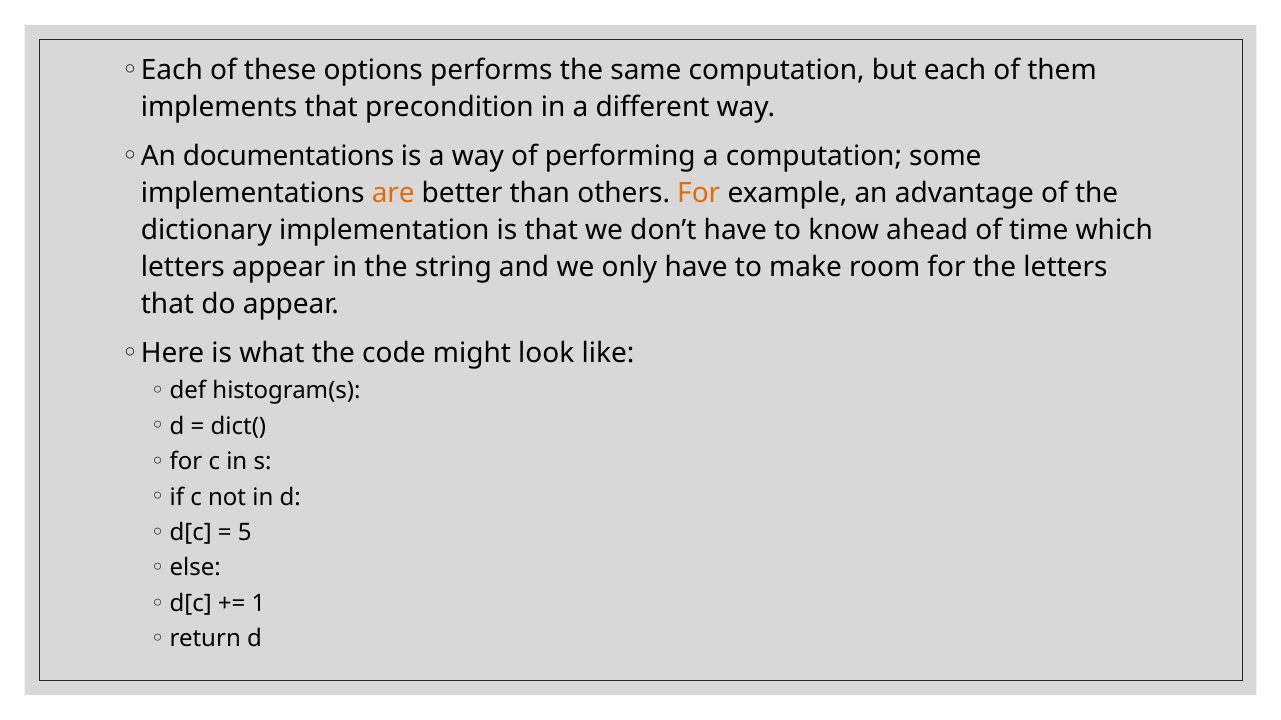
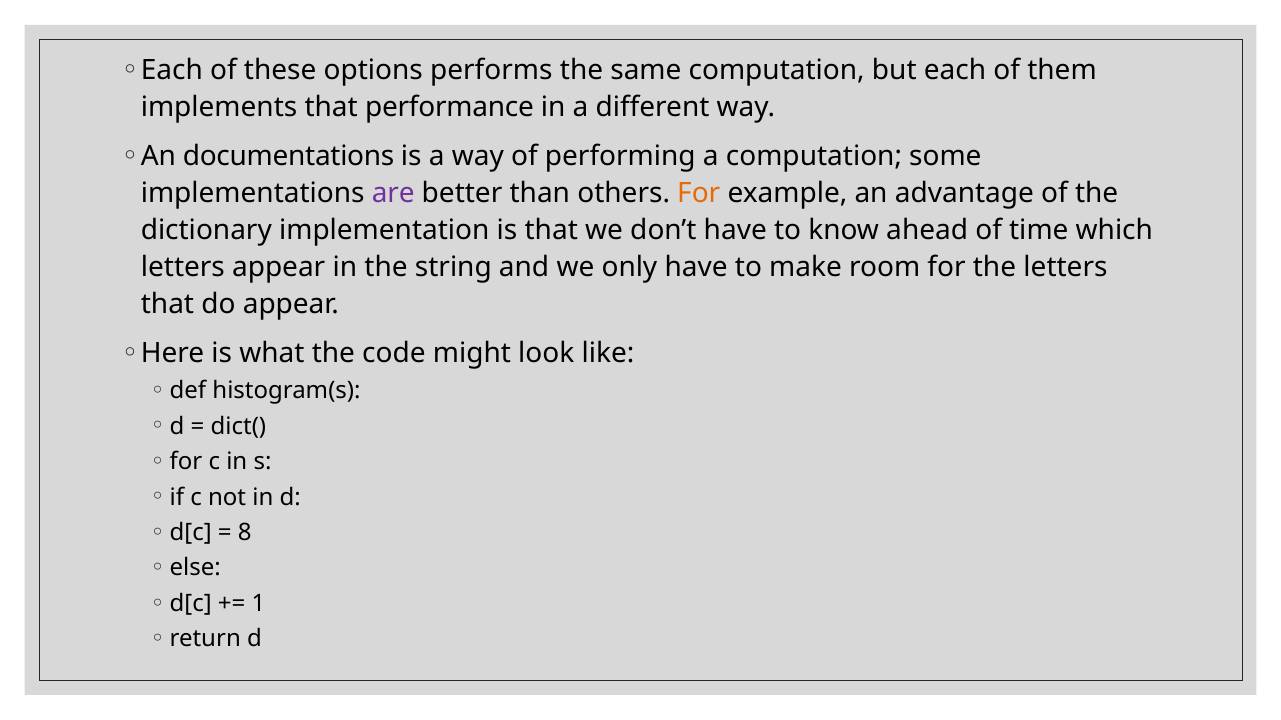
precondition: precondition -> performance
are colour: orange -> purple
5: 5 -> 8
